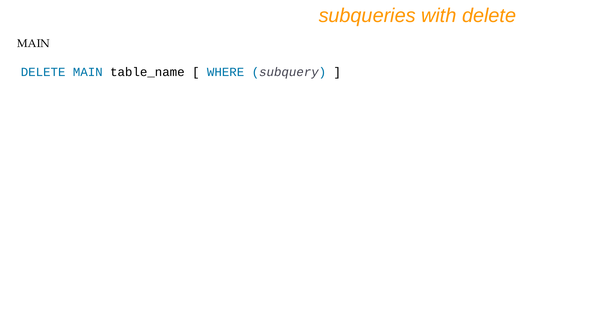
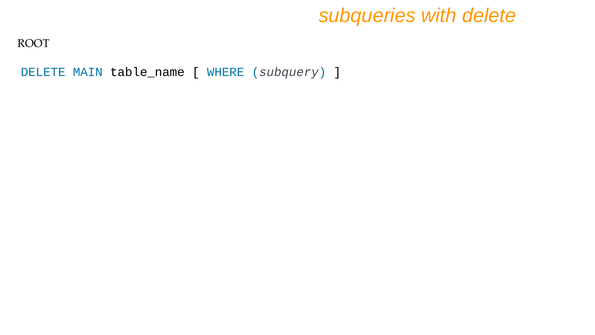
MAIN at (34, 43): MAIN -> ROOT
